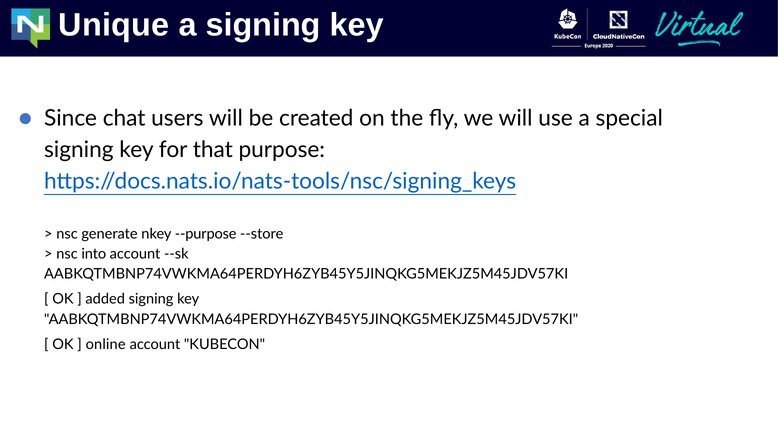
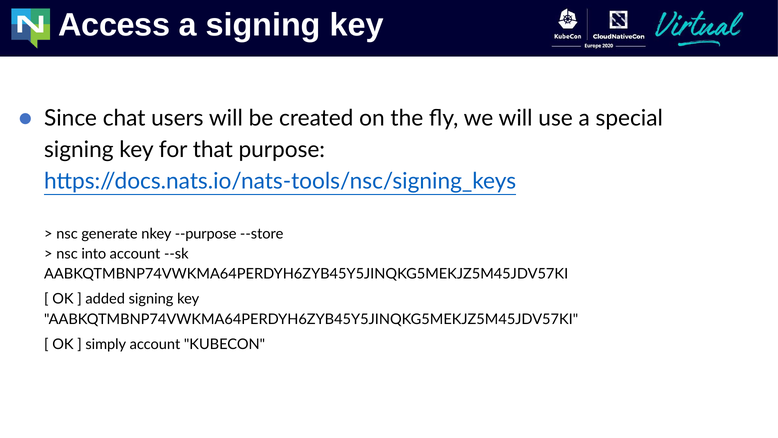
Unique: Unique -> Access
online: online -> simply
